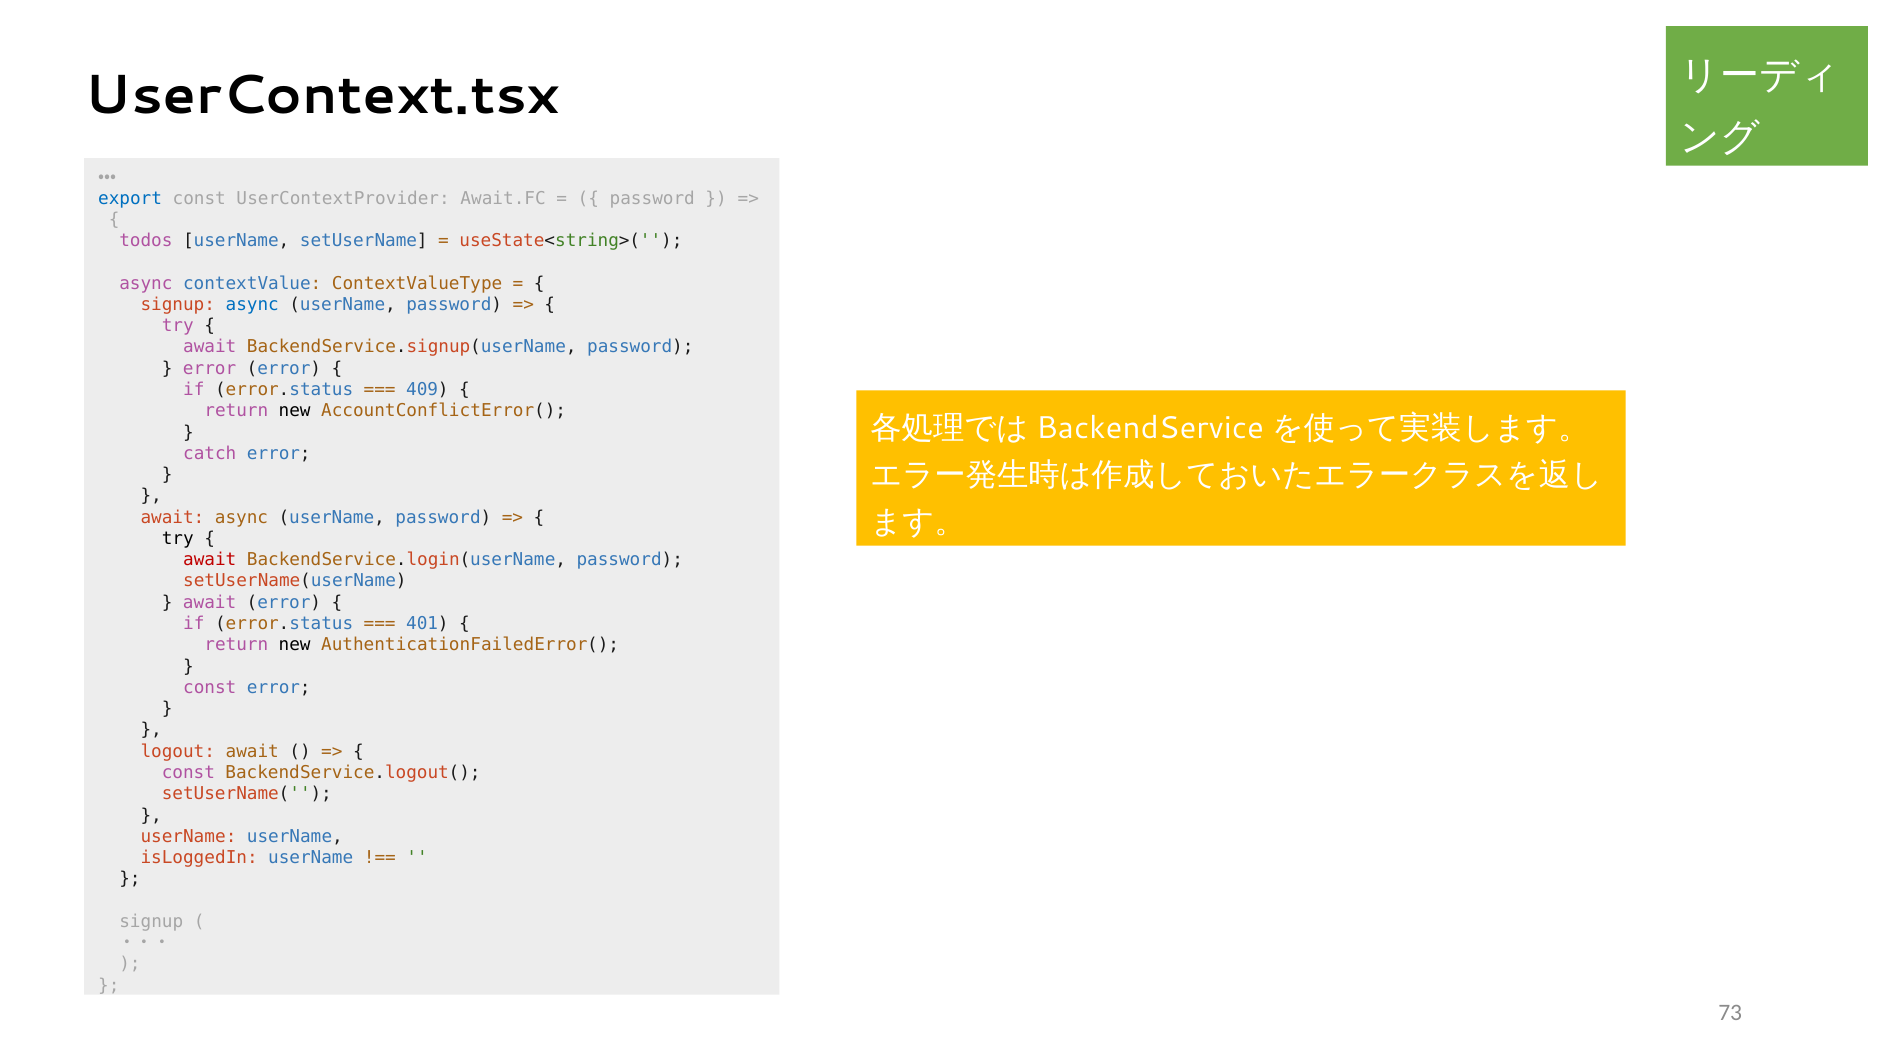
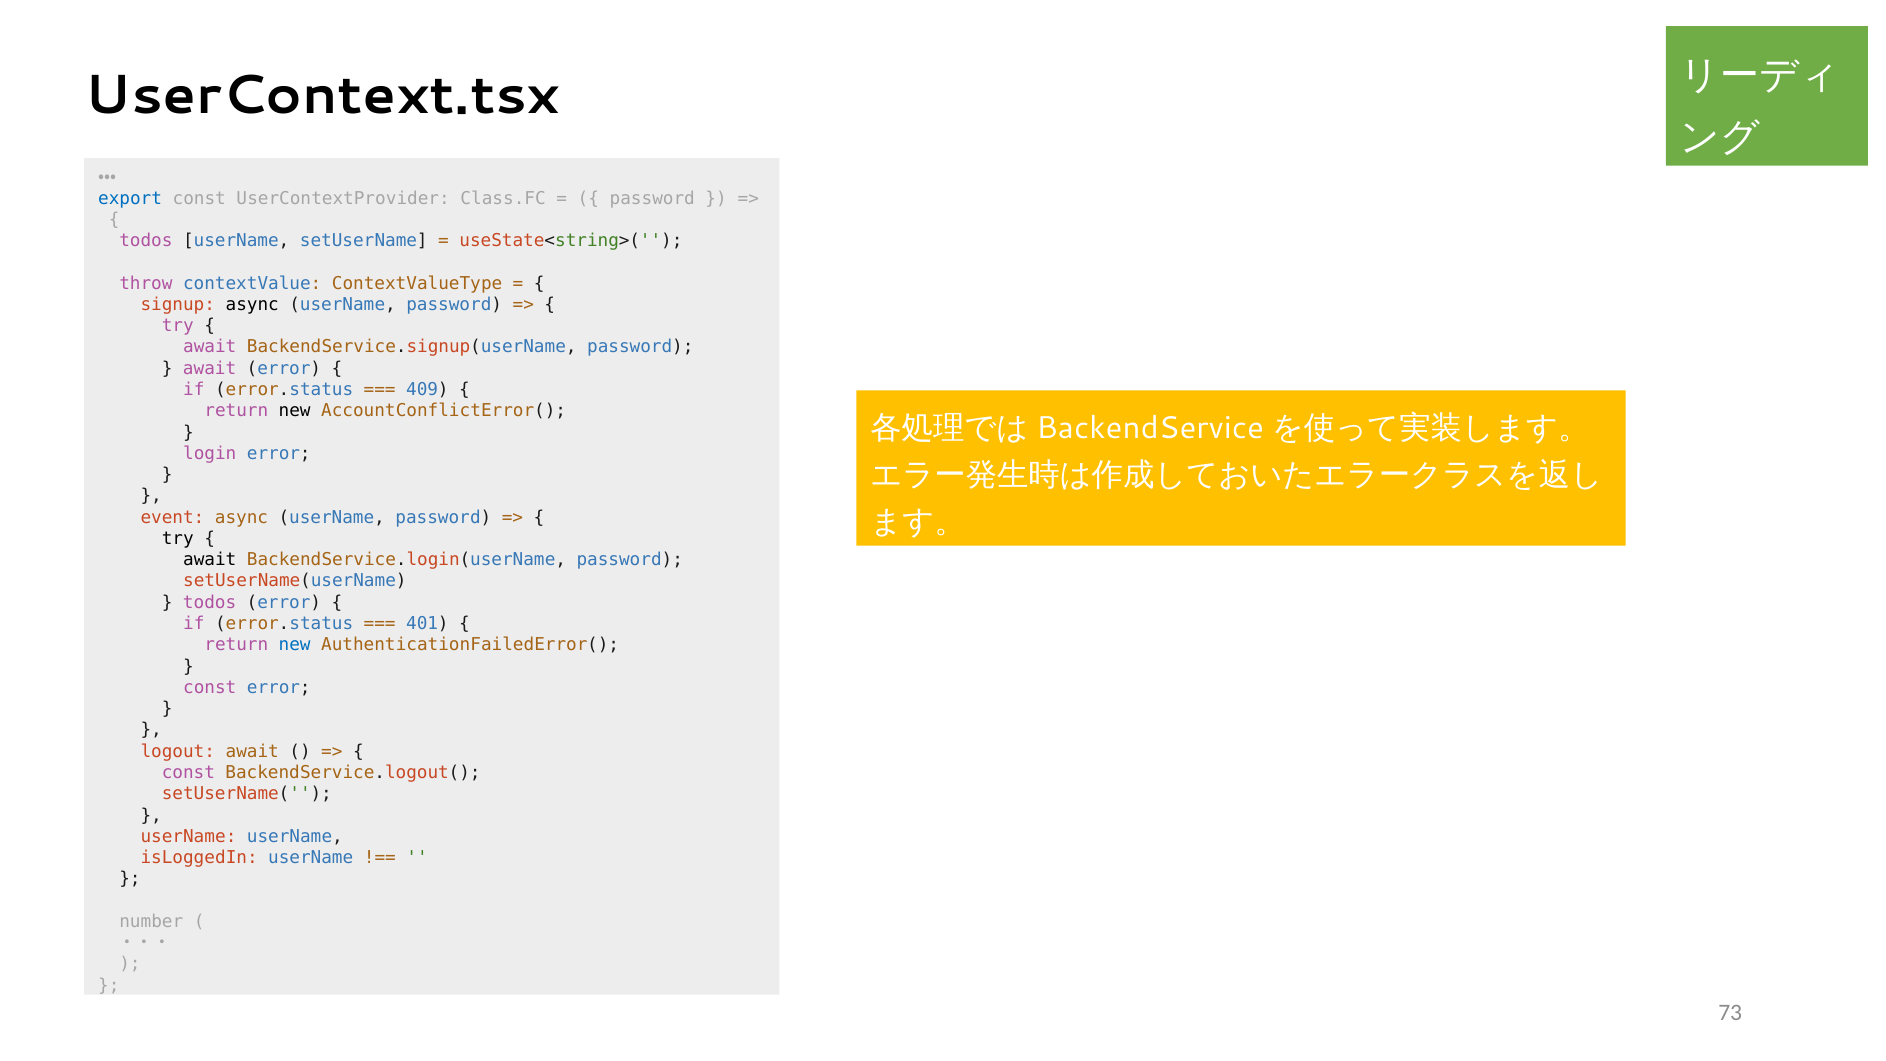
Await.FC: Await.FC -> Class.FC
async at (146, 283): async -> throw
async at (252, 305) colour: blue -> black
error at (210, 368): error -> await
catch: catch -> login
await at (172, 517): await -> event
await at (210, 560) colour: red -> black
await at (210, 602): await -> todos
new at (295, 645) colour: black -> blue
signup at (151, 921): signup -> number
